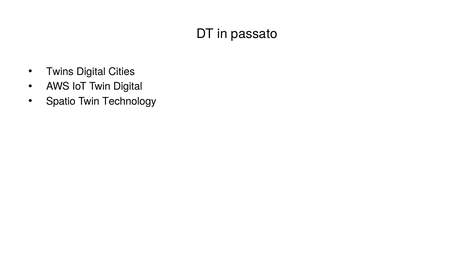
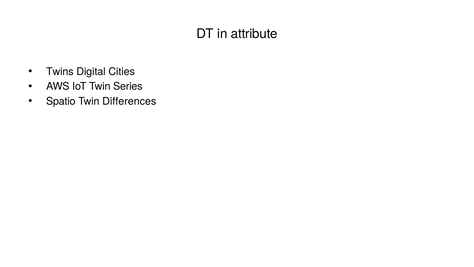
passato: passato -> attribute
Twin Digital: Digital -> Series
Technology: Technology -> Differences
